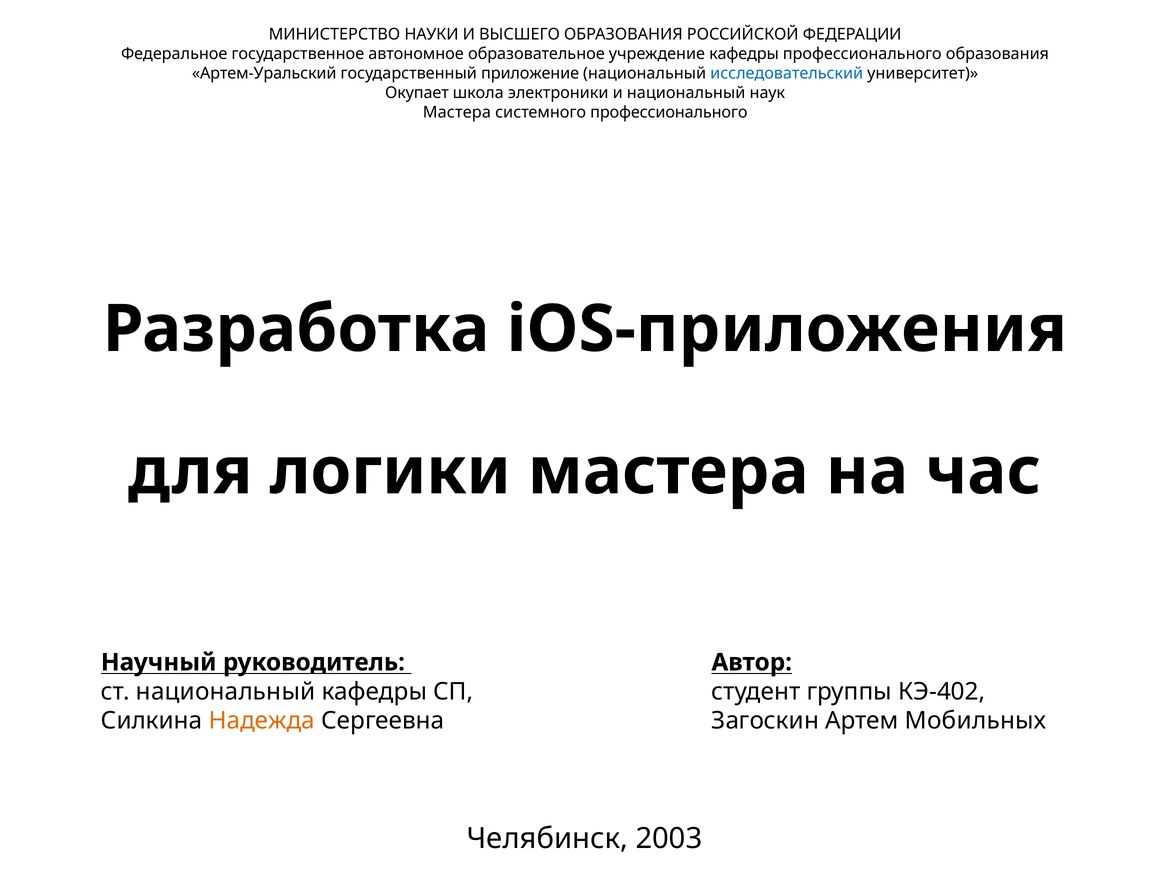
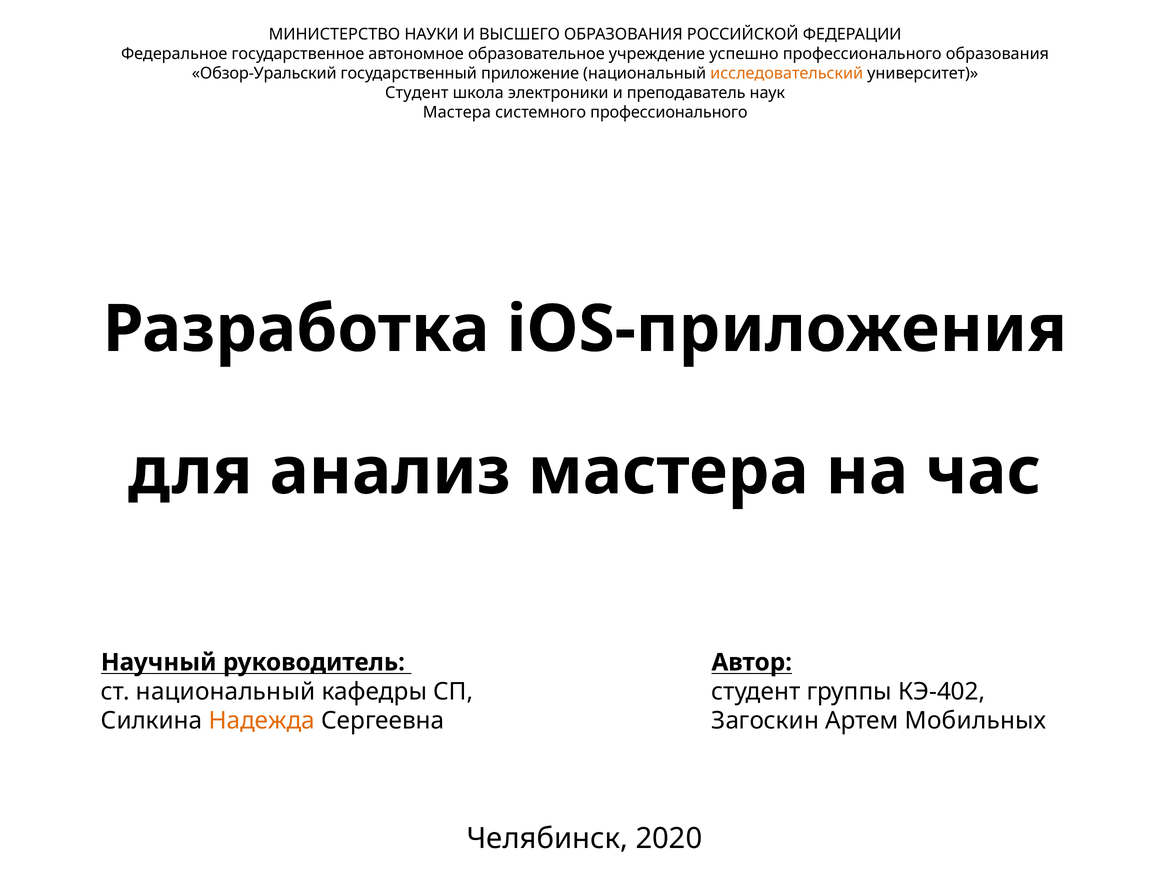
учреждение кафедры: кафедры -> успешно
Артем-Уральский: Артем-Уральский -> Обзор-Уральский
исследовательский colour: blue -> orange
Окупает at (417, 93): Окупает -> Студент
и национальный: национальный -> преподаватель
логики: логики -> анализ
2003: 2003 -> 2020
